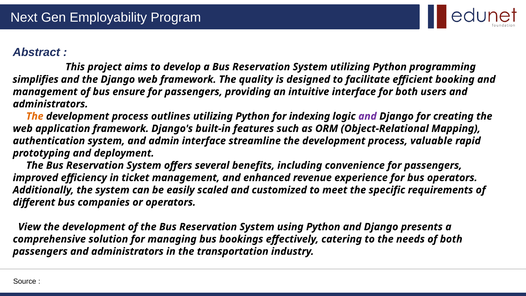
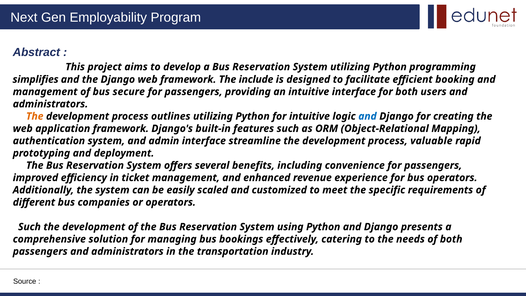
quality: quality -> include
ensure: ensure -> secure
for indexing: indexing -> intuitive
and at (367, 116) colour: purple -> blue
View at (29, 227): View -> Such
